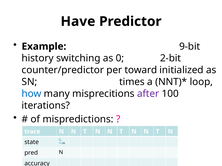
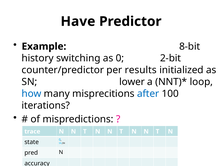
9-bit: 9-bit -> 8-bit
toward: toward -> results
times: times -> lower
after colour: purple -> blue
